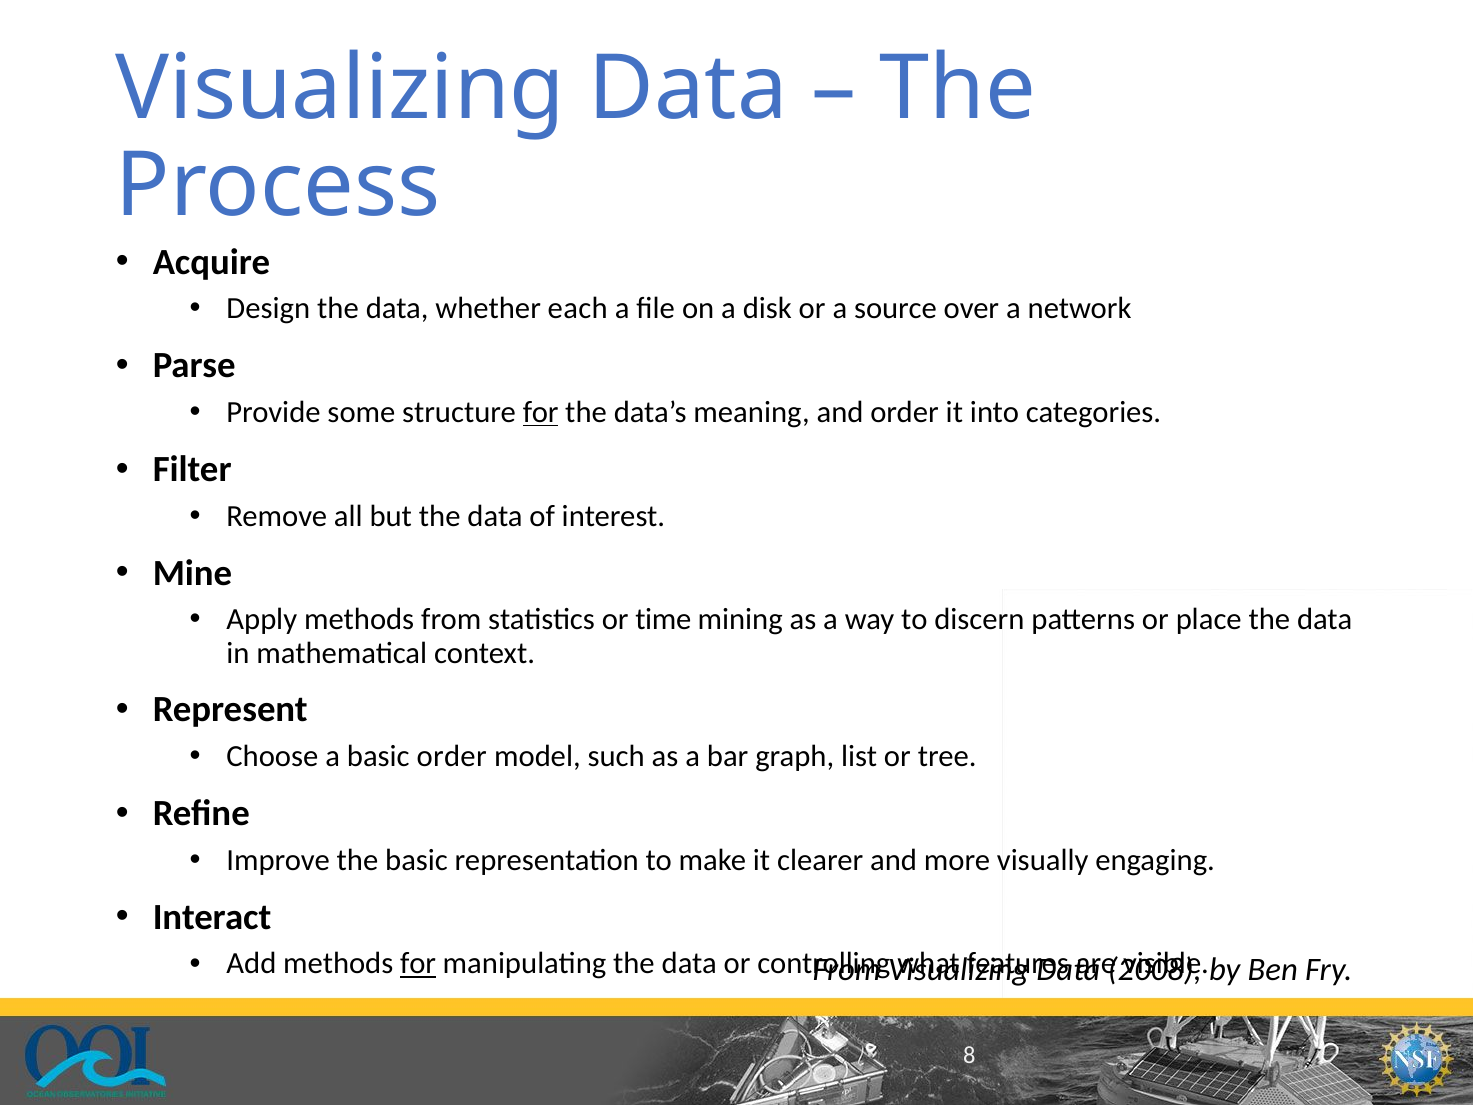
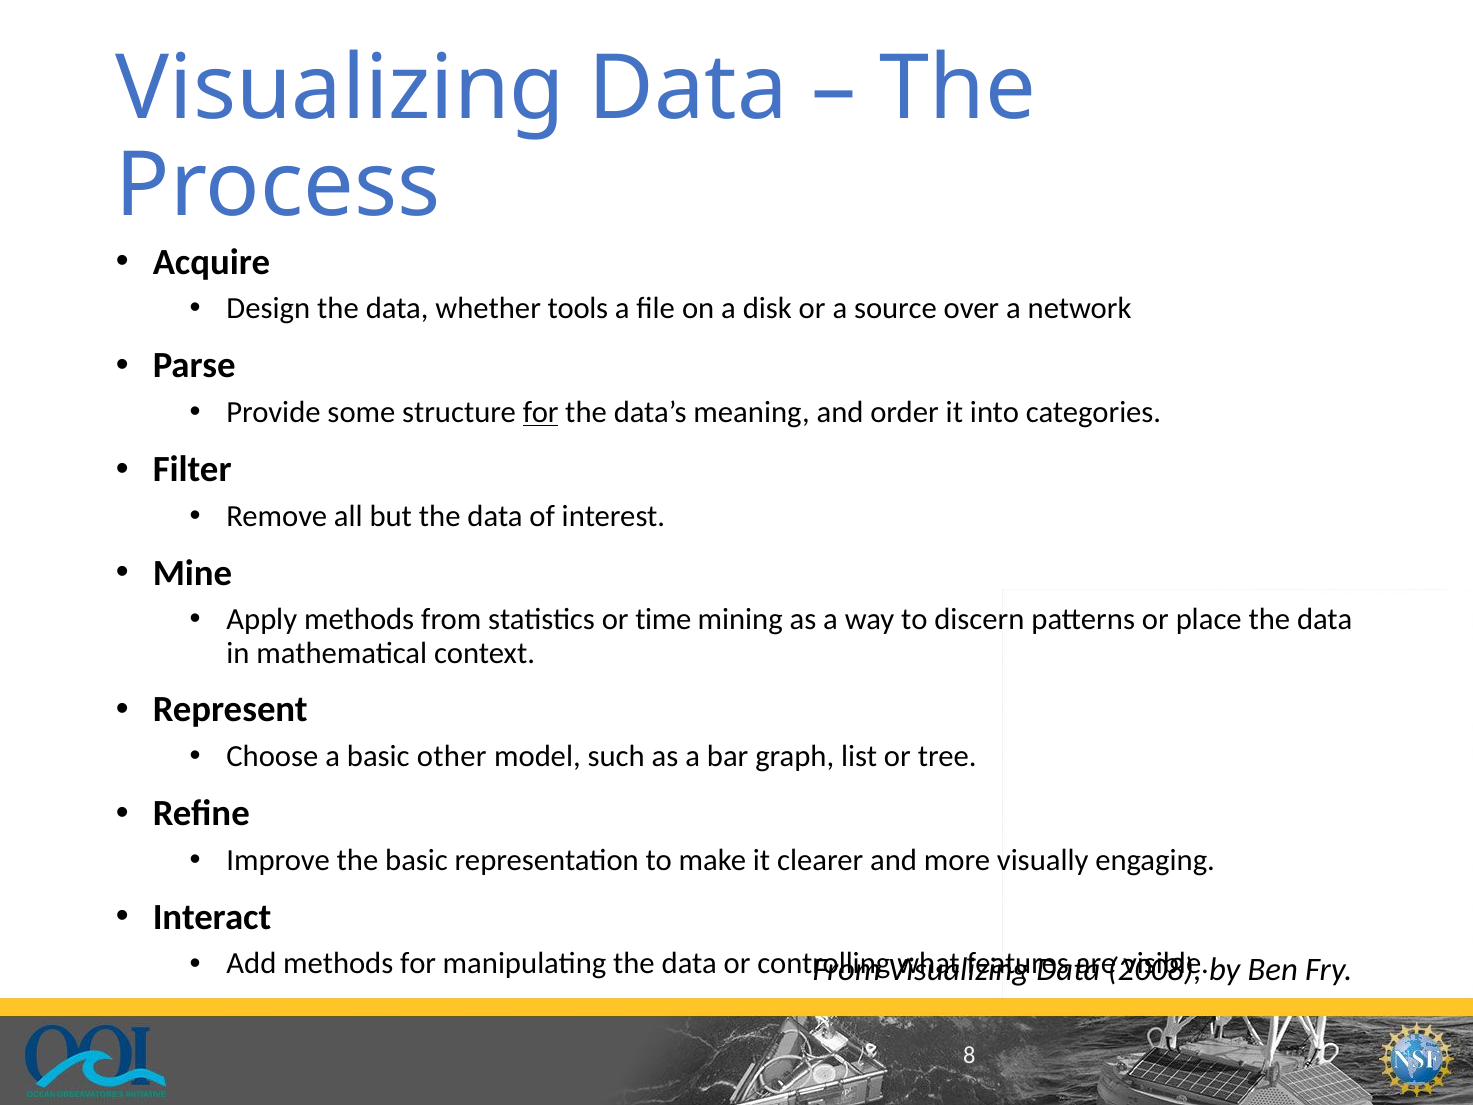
each: each -> tools
basic order: order -> other
for at (418, 964) underline: present -> none
